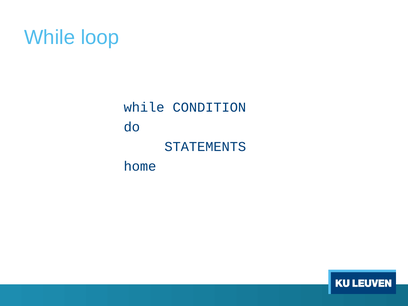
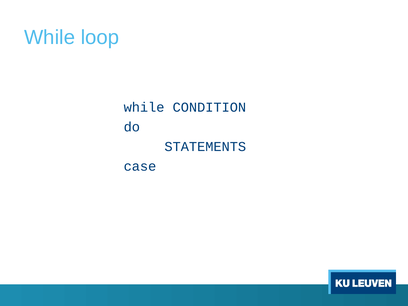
home: home -> case
